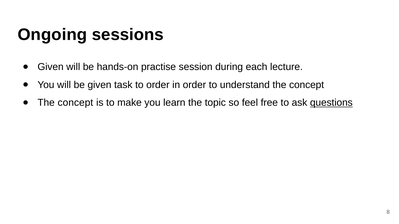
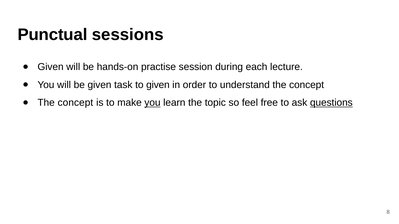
Ongoing: Ongoing -> Punctual
to order: order -> given
you at (152, 103) underline: none -> present
